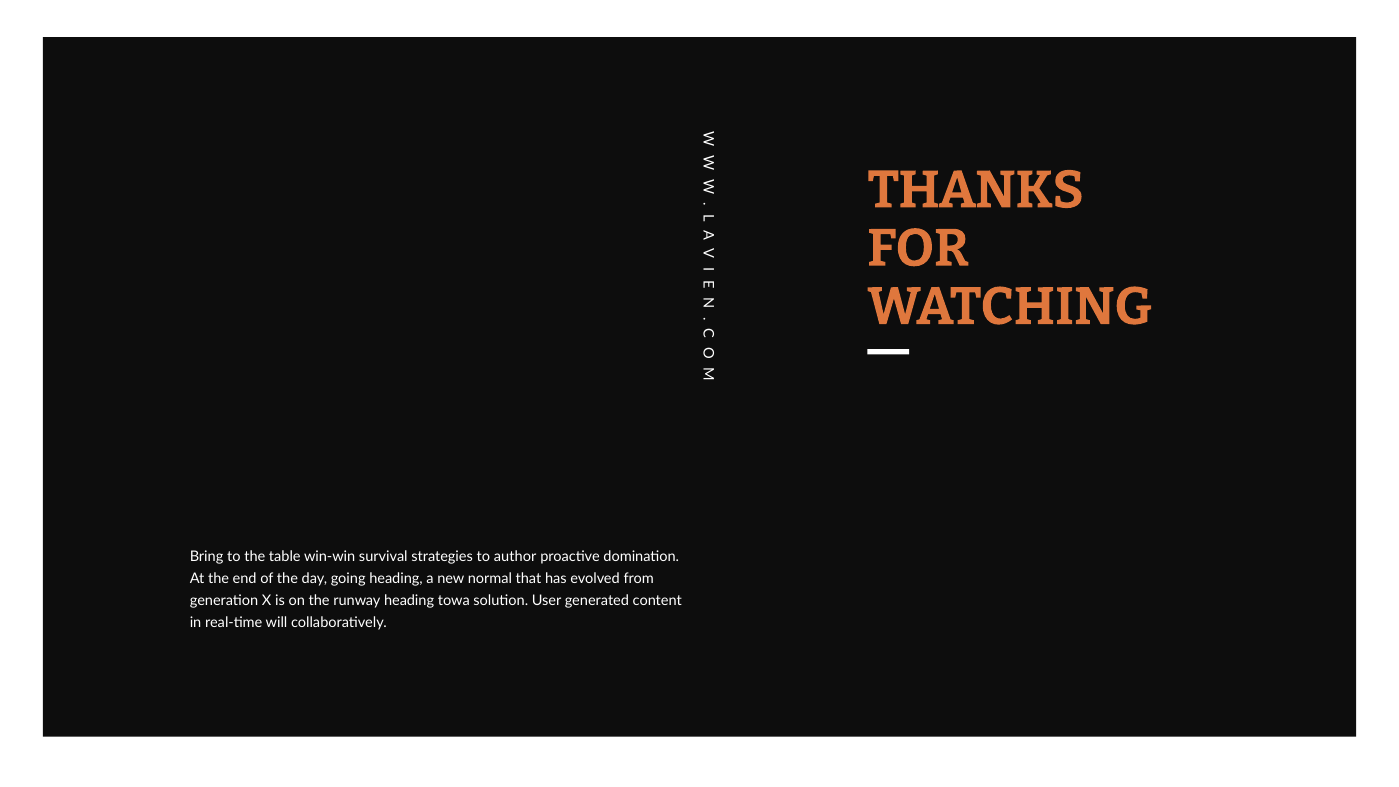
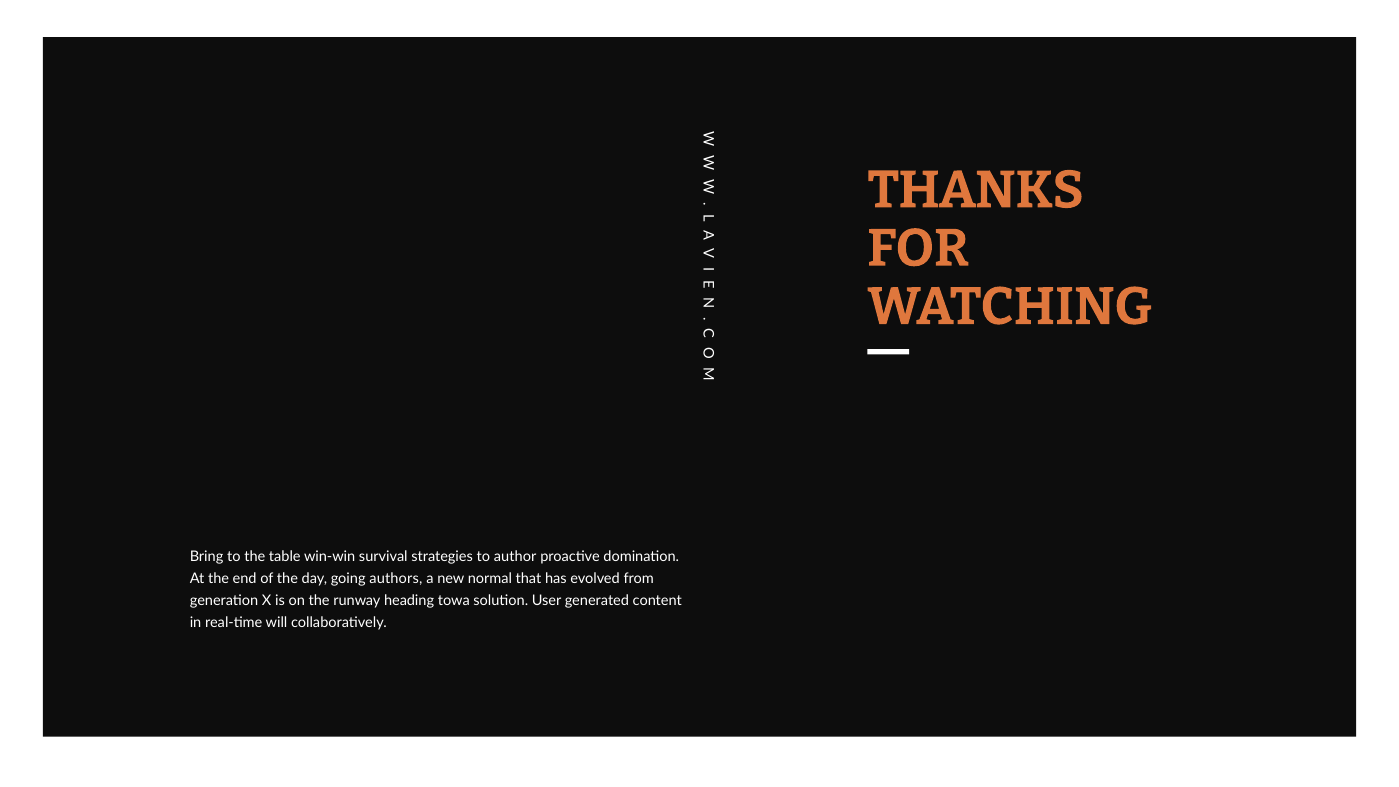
going heading: heading -> authors
